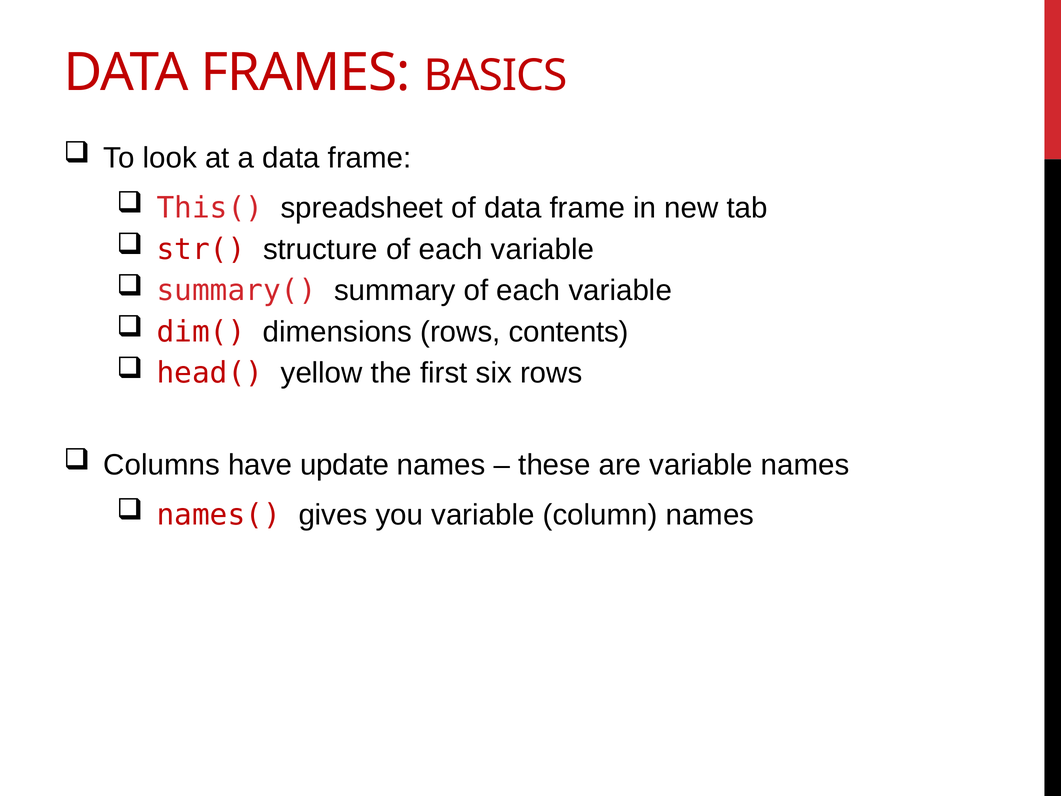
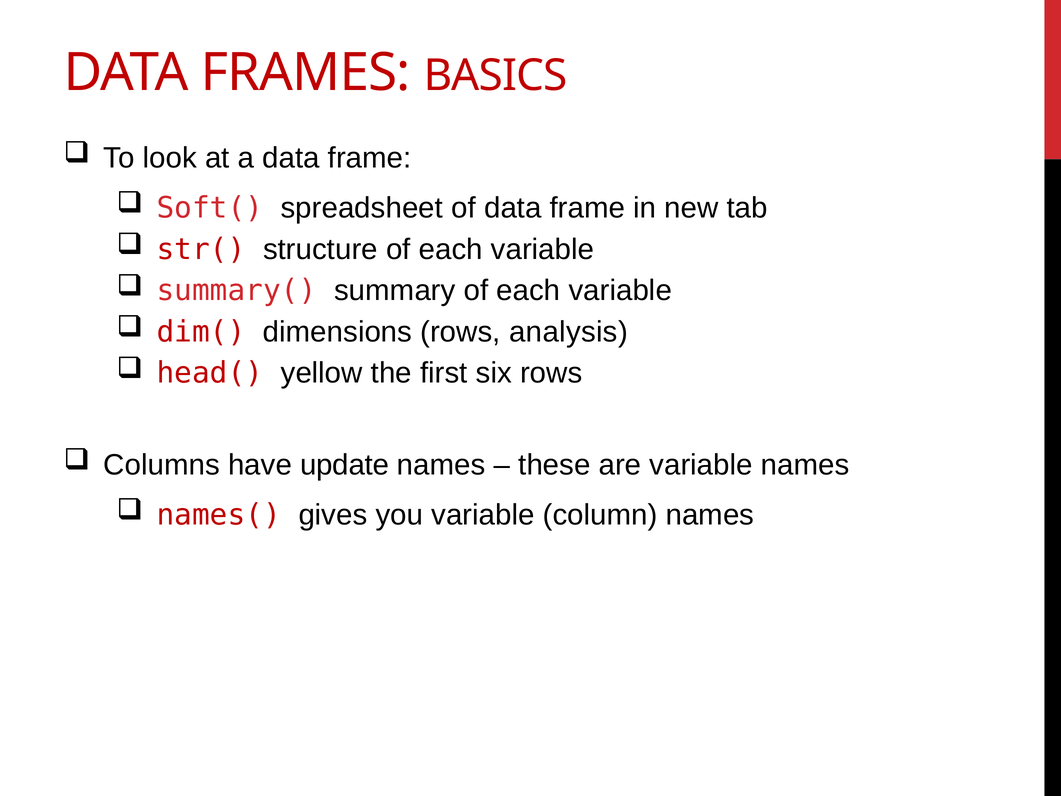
This(: This( -> Soft(
contents: contents -> analysis
